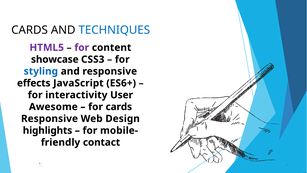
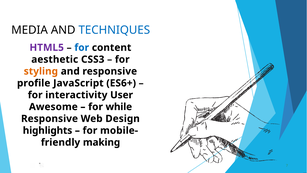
CARDS at (30, 30): CARDS -> MEDIA
for at (82, 47) colour: purple -> blue
showcase: showcase -> aesthetic
styling colour: blue -> orange
effects: effects -> profile
for cards: cards -> while
contact: contact -> making
